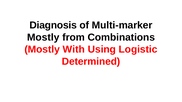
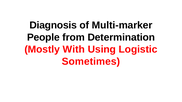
Mostly at (43, 37): Mostly -> People
Combinations: Combinations -> Determination
Determined: Determined -> Sometimes
